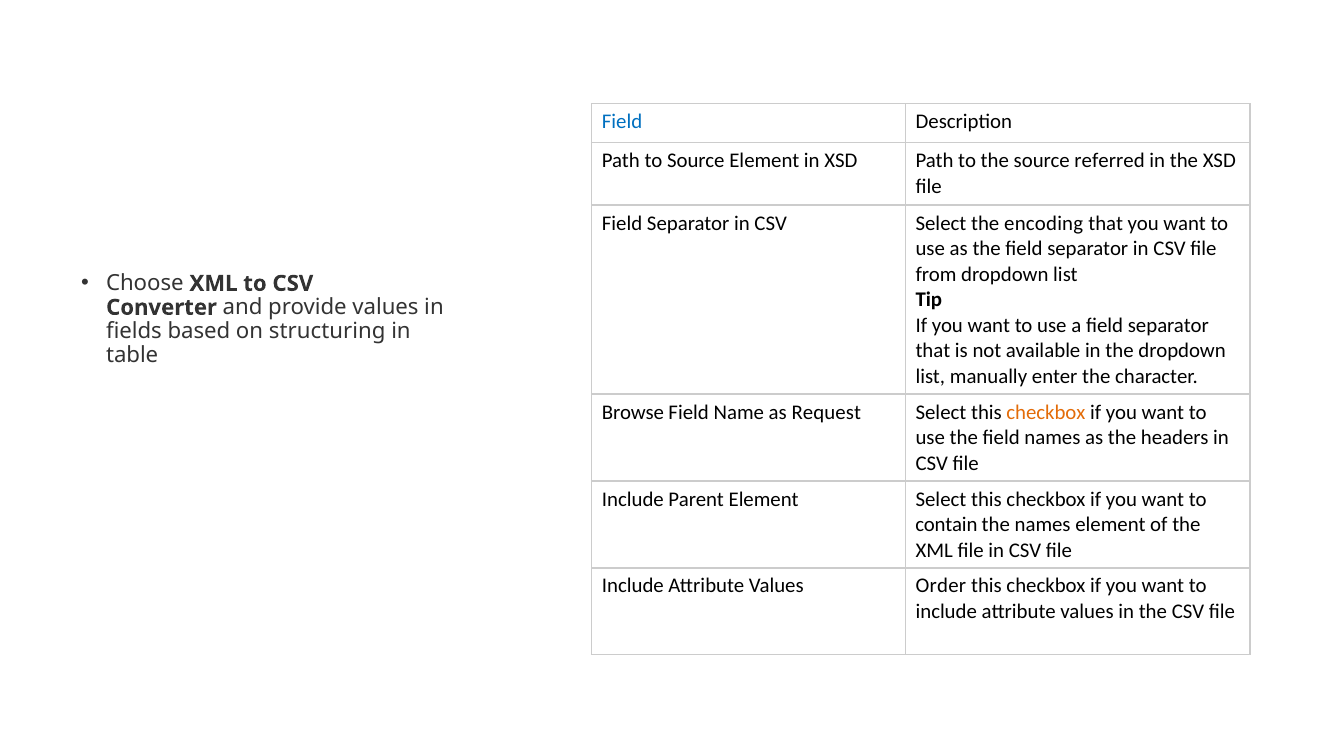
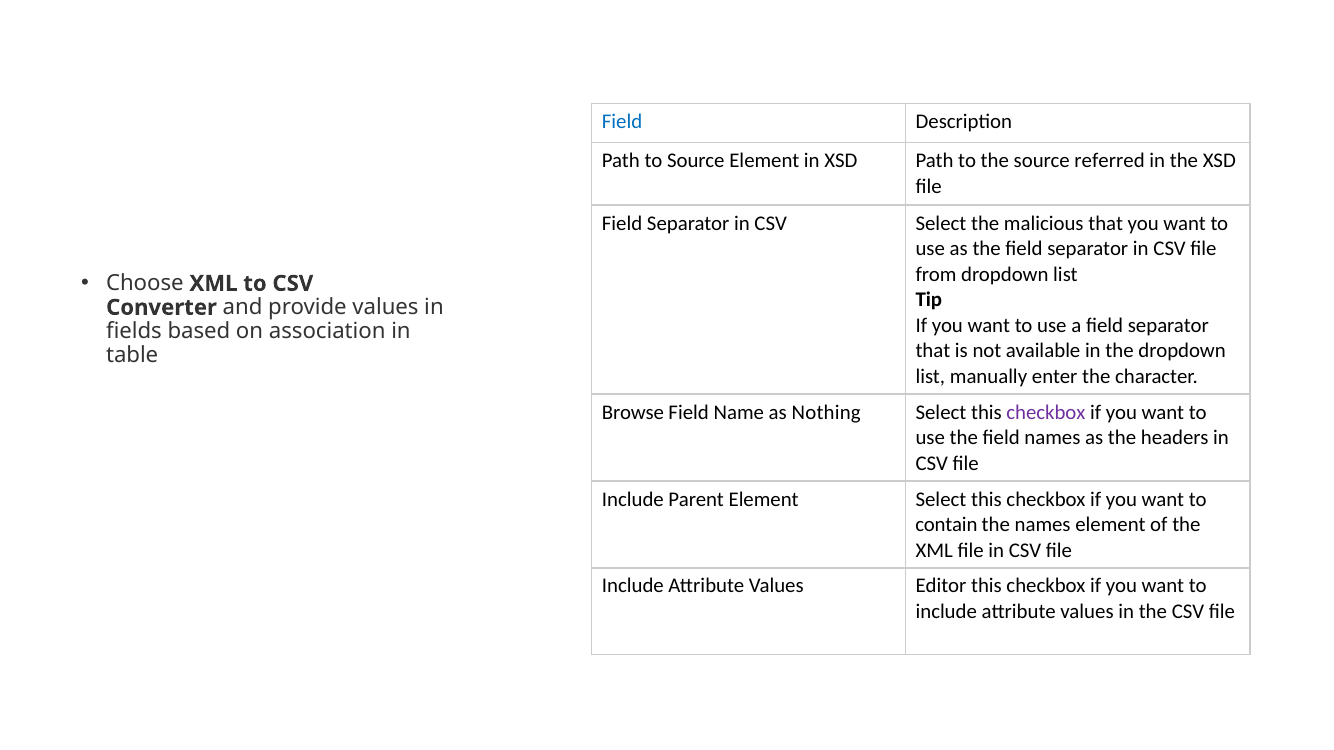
encoding: encoding -> malicious
structuring: structuring -> association
Request: Request -> Nothing
checkbox at (1046, 412) colour: orange -> purple
Order: Order -> Editor
